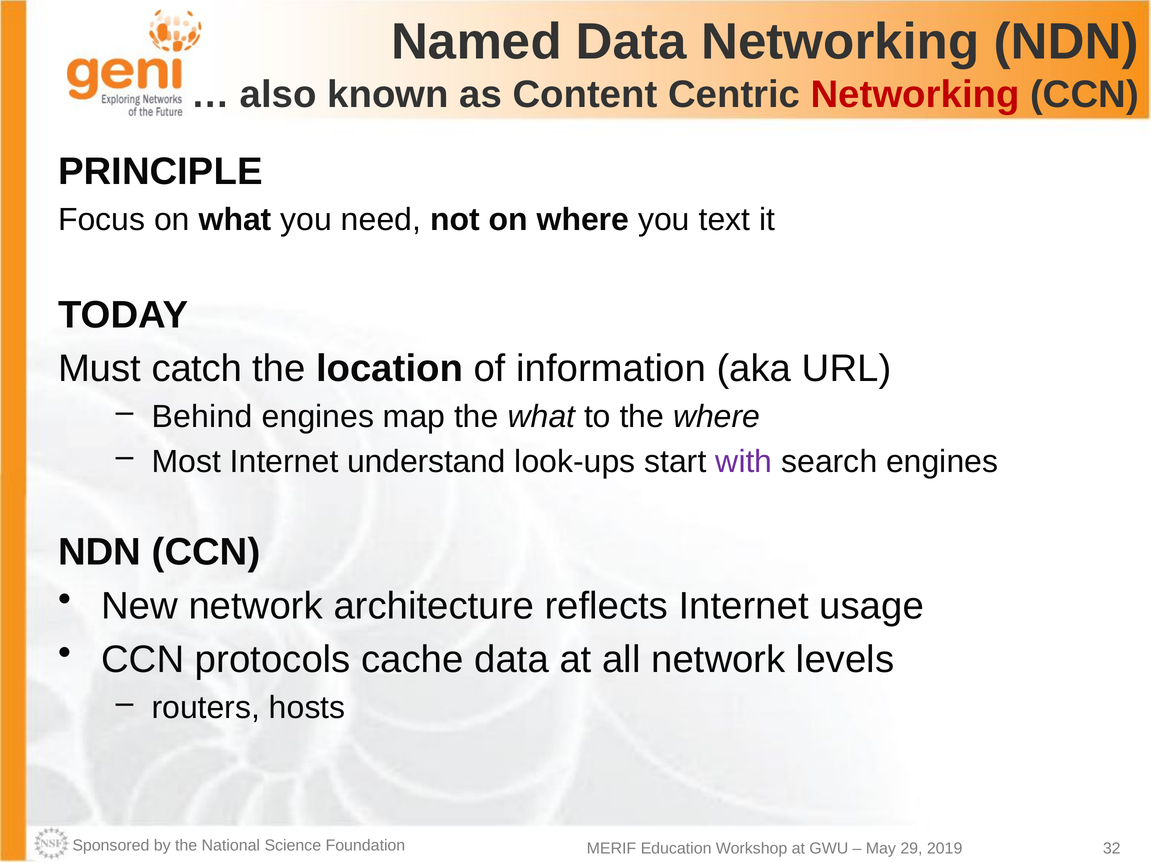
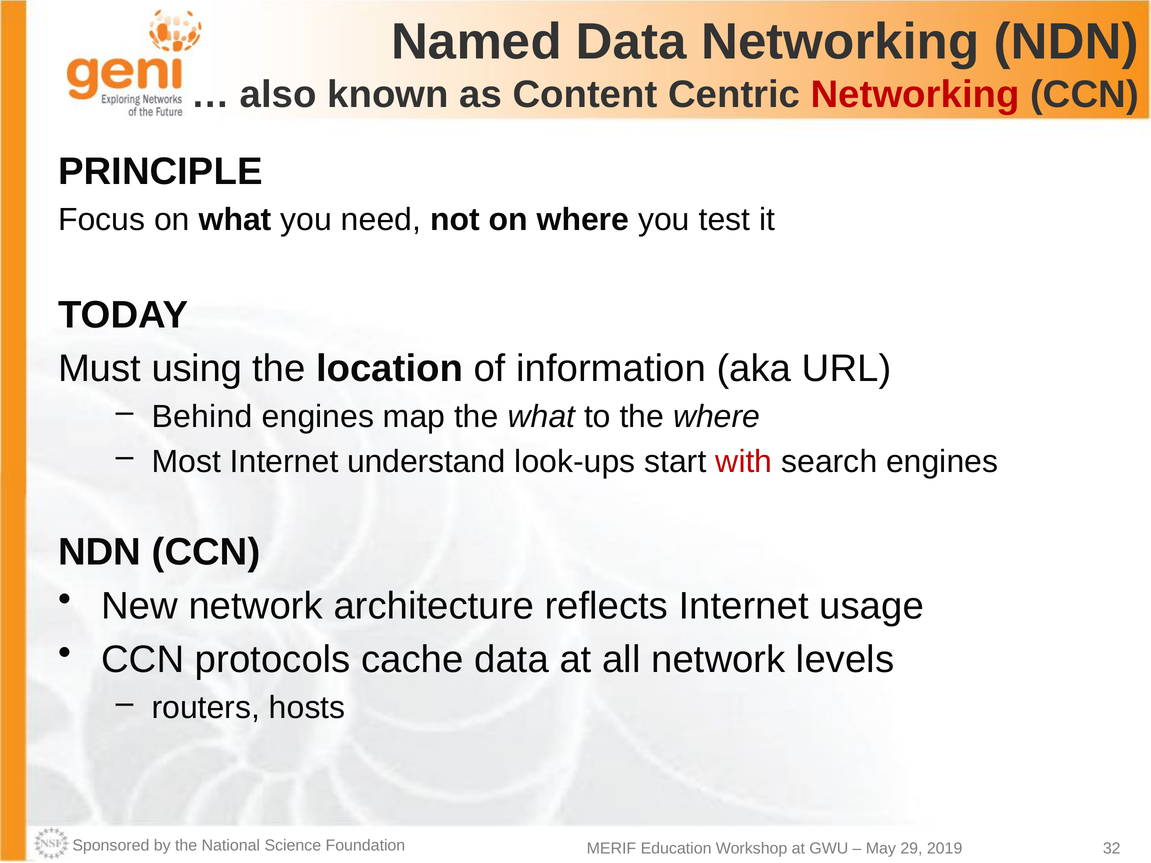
text: text -> test
catch: catch -> using
with colour: purple -> red
